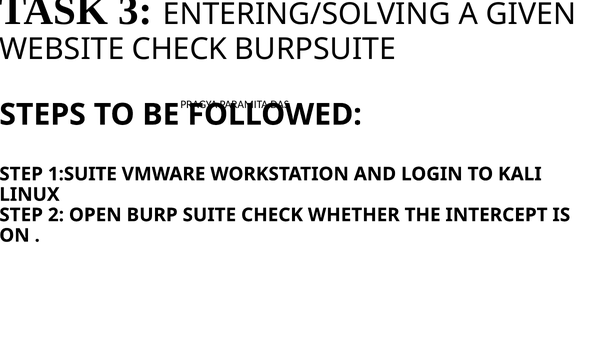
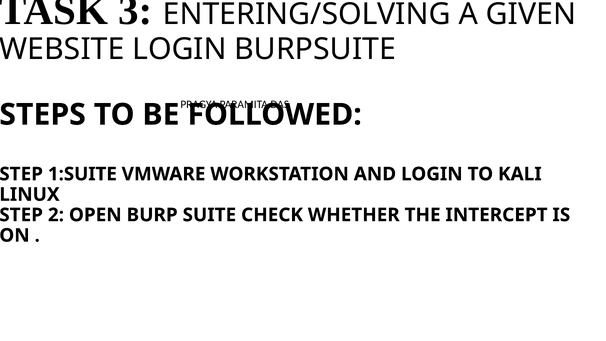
CHECK at (180, 49): CHECK -> LOGIN
